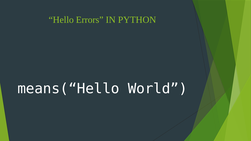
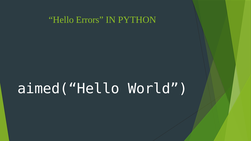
means(“Hello: means(“Hello -> aimed(“Hello
